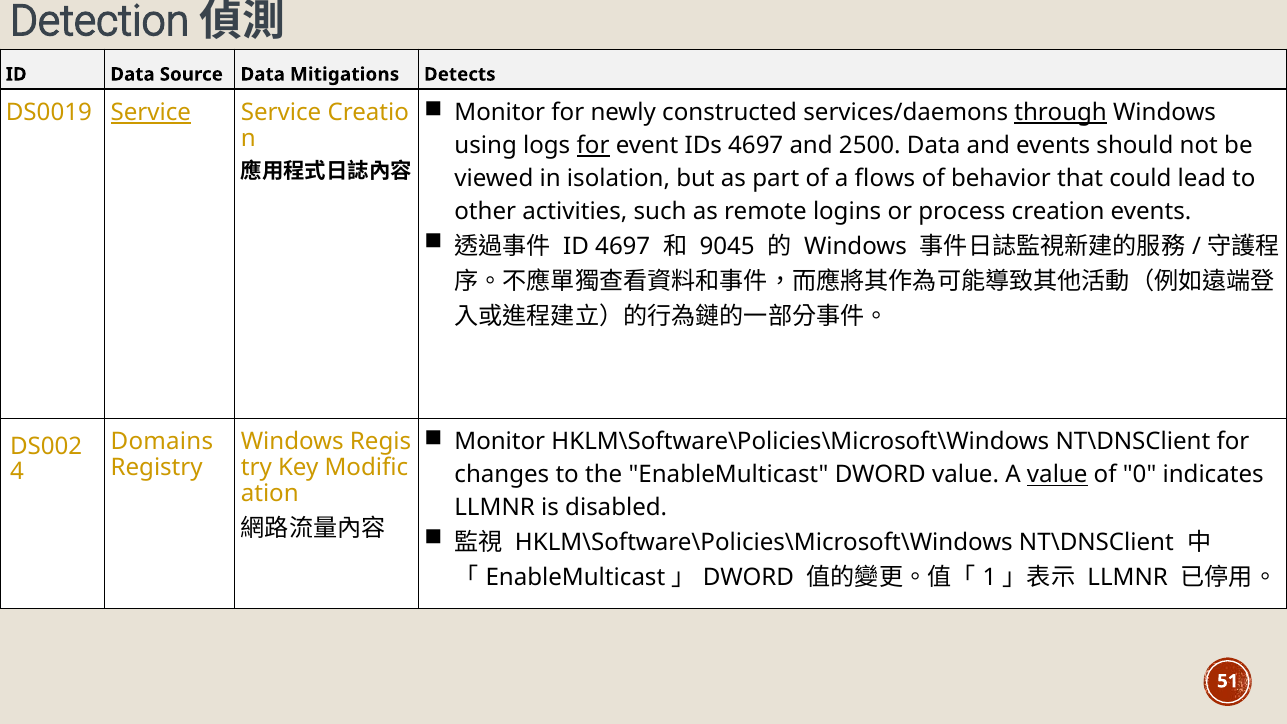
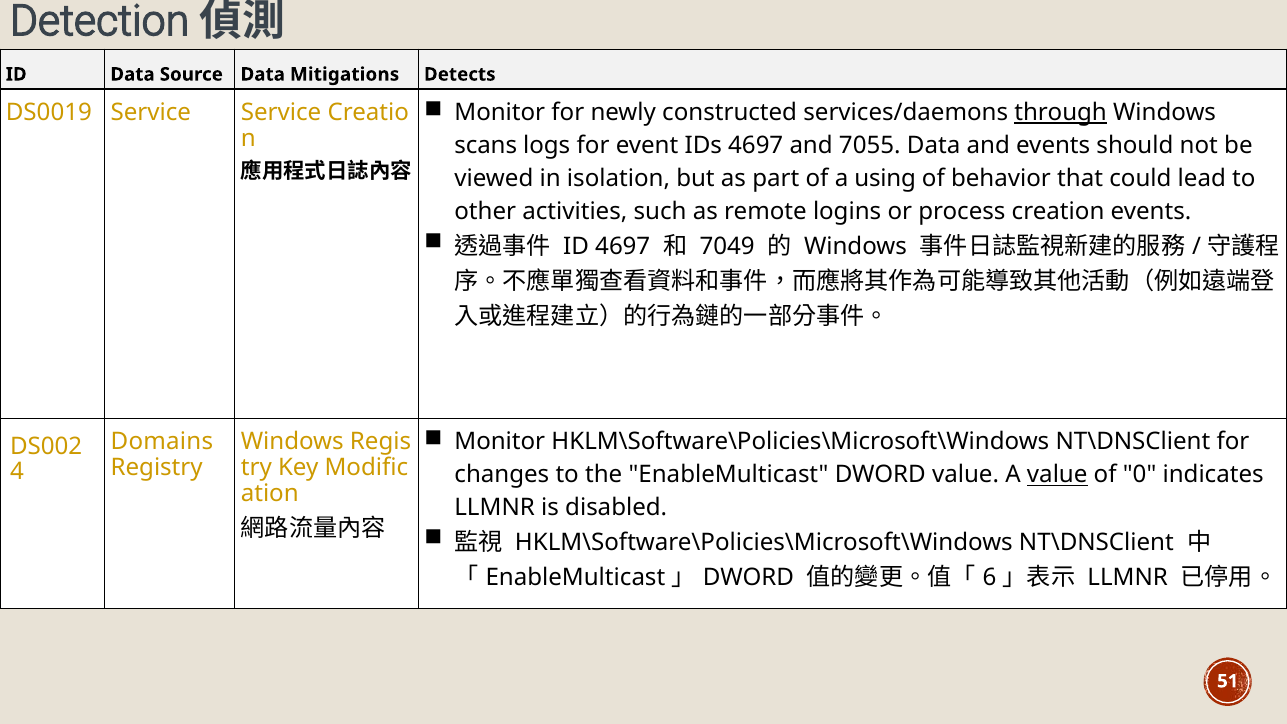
Service at (151, 113) underline: present -> none
using: using -> scans
for at (593, 145) underline: present -> none
2500: 2500 -> 7055
flows: flows -> using
9045: 9045 -> 7049
1: 1 -> 6
